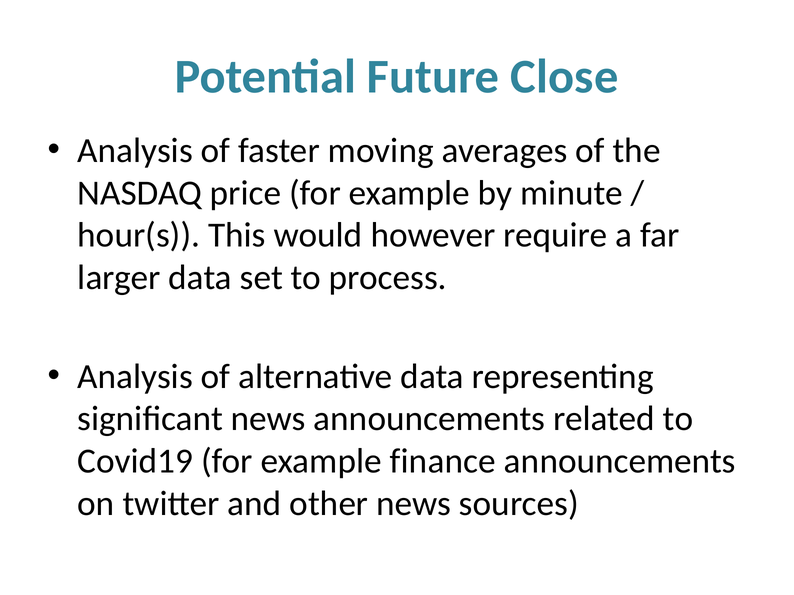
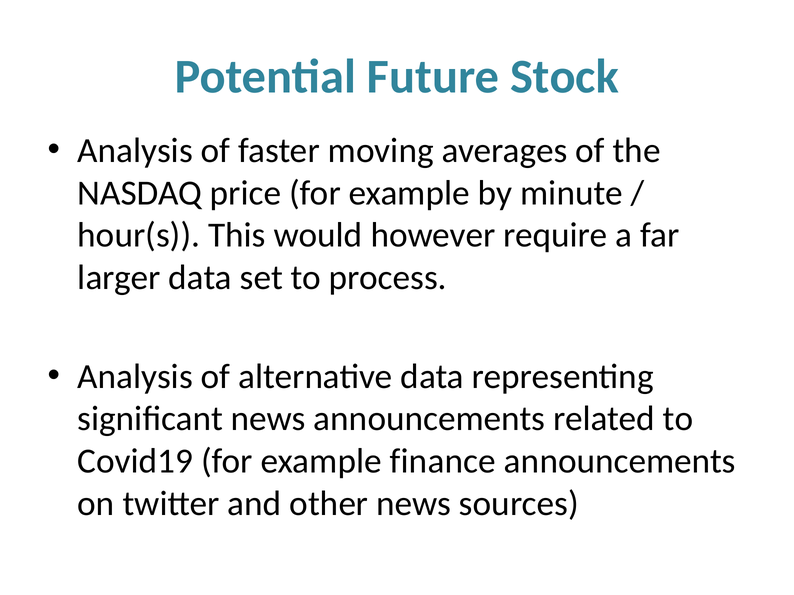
Close: Close -> Stock
